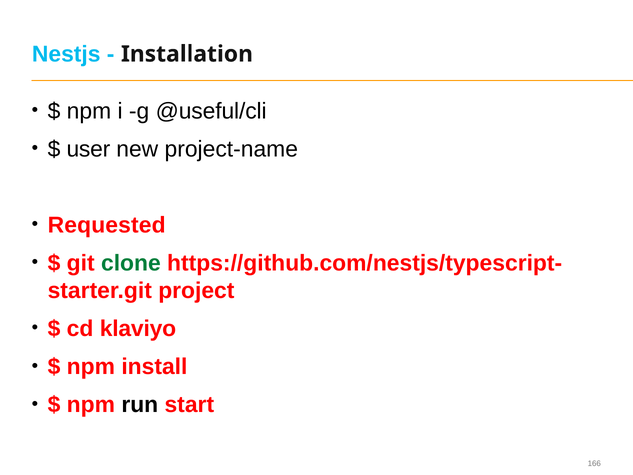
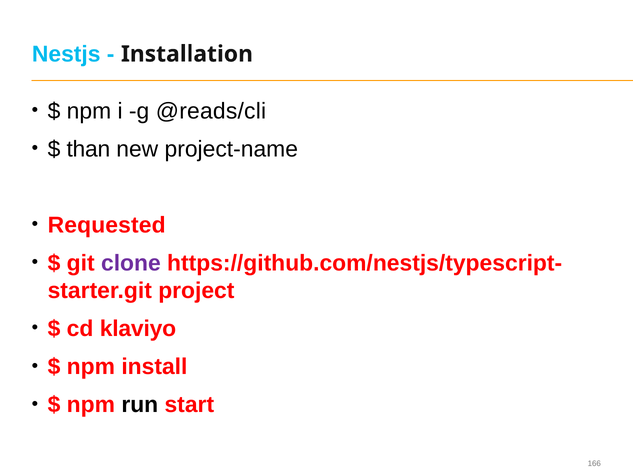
@useful/cli: @useful/cli -> @reads/cli
user: user -> than
clone colour: green -> purple
